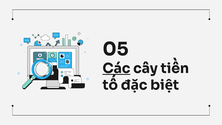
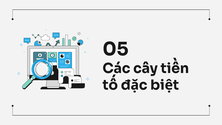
Các underline: present -> none
